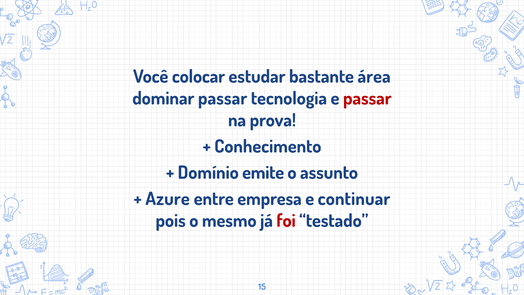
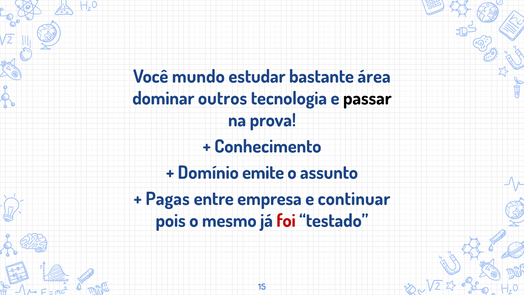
colocar: colocar -> mundo
dominar passar: passar -> outros
passar at (367, 98) colour: red -> black
Azure: Azure -> Pagas
